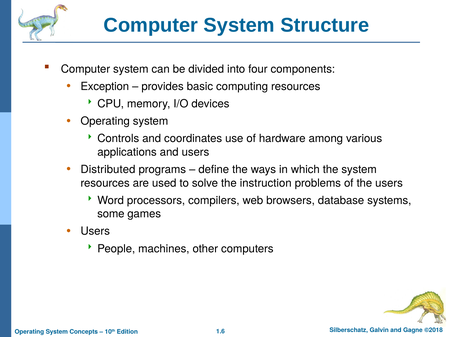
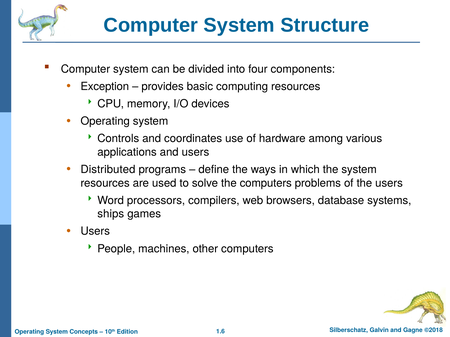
the instruction: instruction -> computers
some: some -> ships
